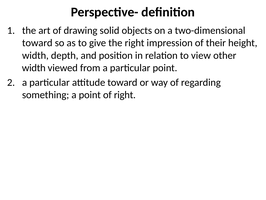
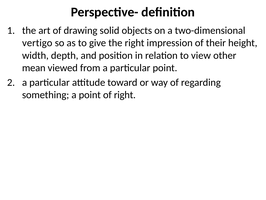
toward at (37, 43): toward -> vertigo
width at (34, 68): width -> mean
